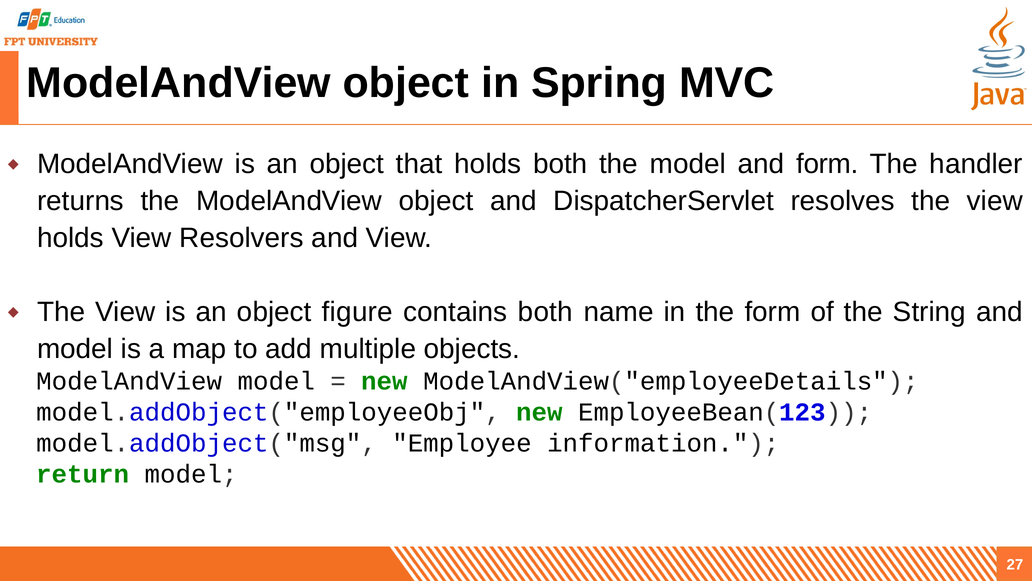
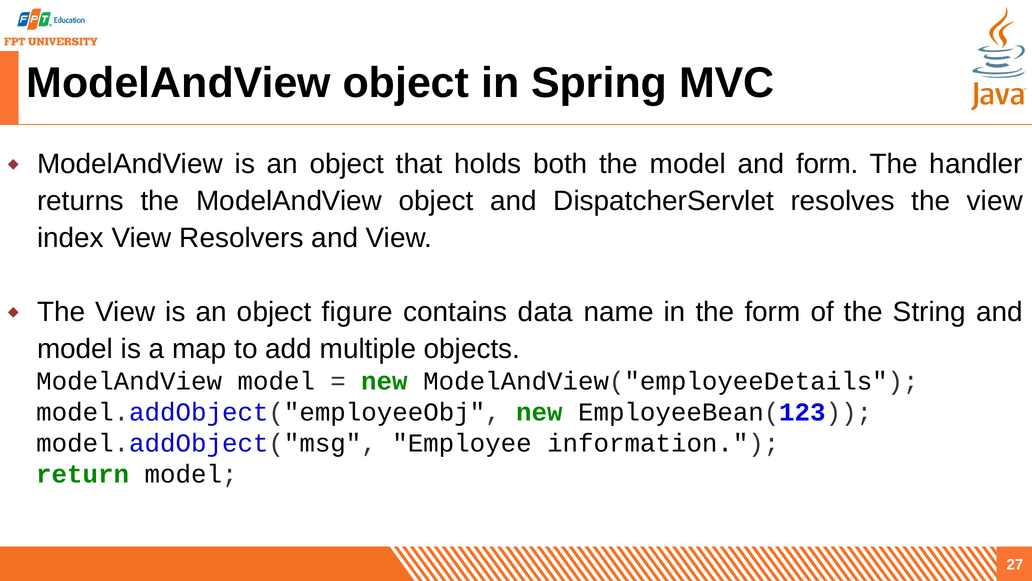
holds at (70, 238): holds -> index
contains both: both -> data
